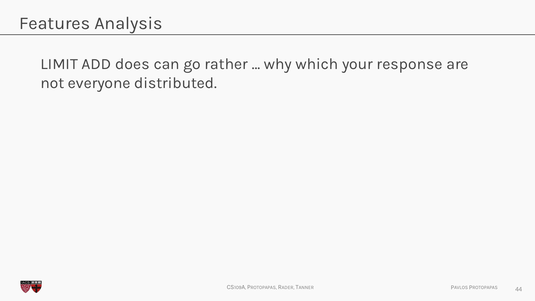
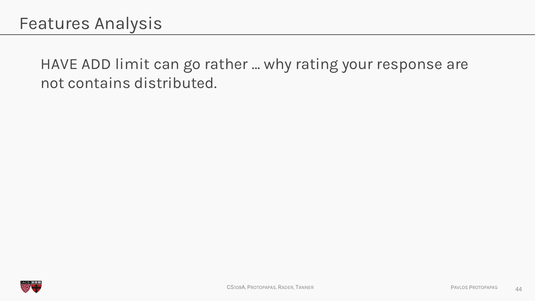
LIMIT: LIMIT -> HAVE
does: does -> limit
which: which -> rating
everyone: everyone -> contains
